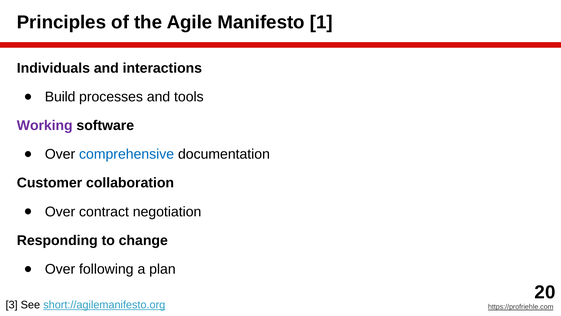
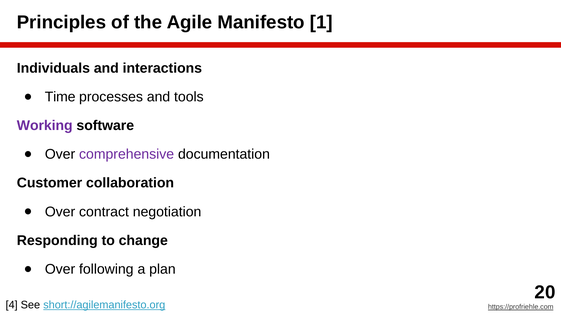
Build: Build -> Time
comprehensive colour: blue -> purple
3: 3 -> 4
